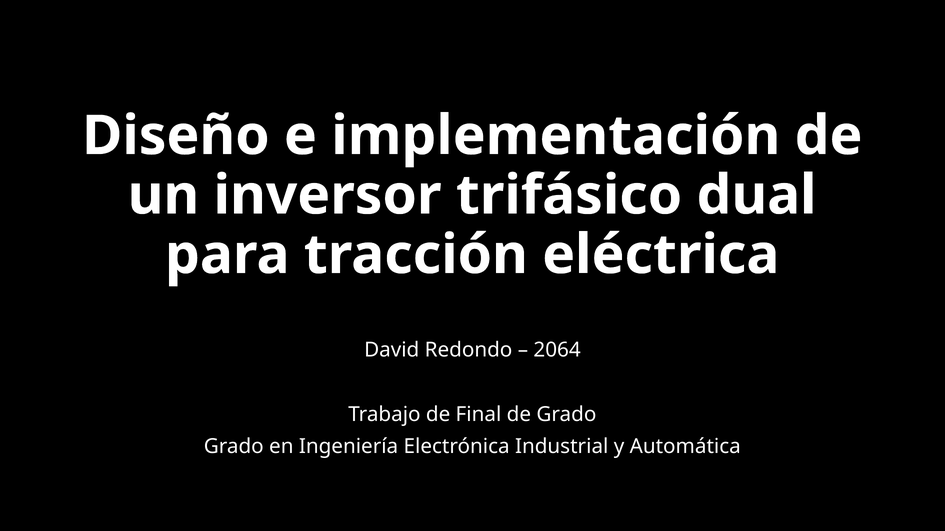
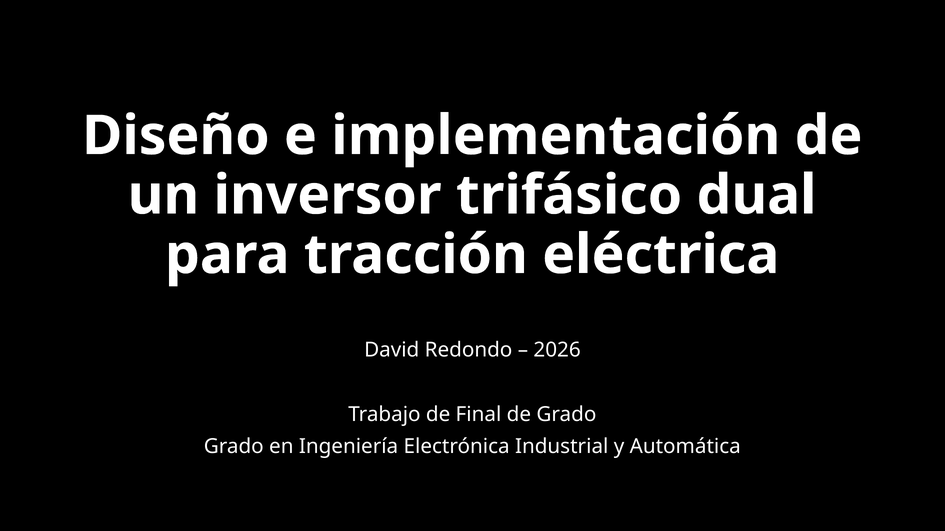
2064: 2064 -> 2026
